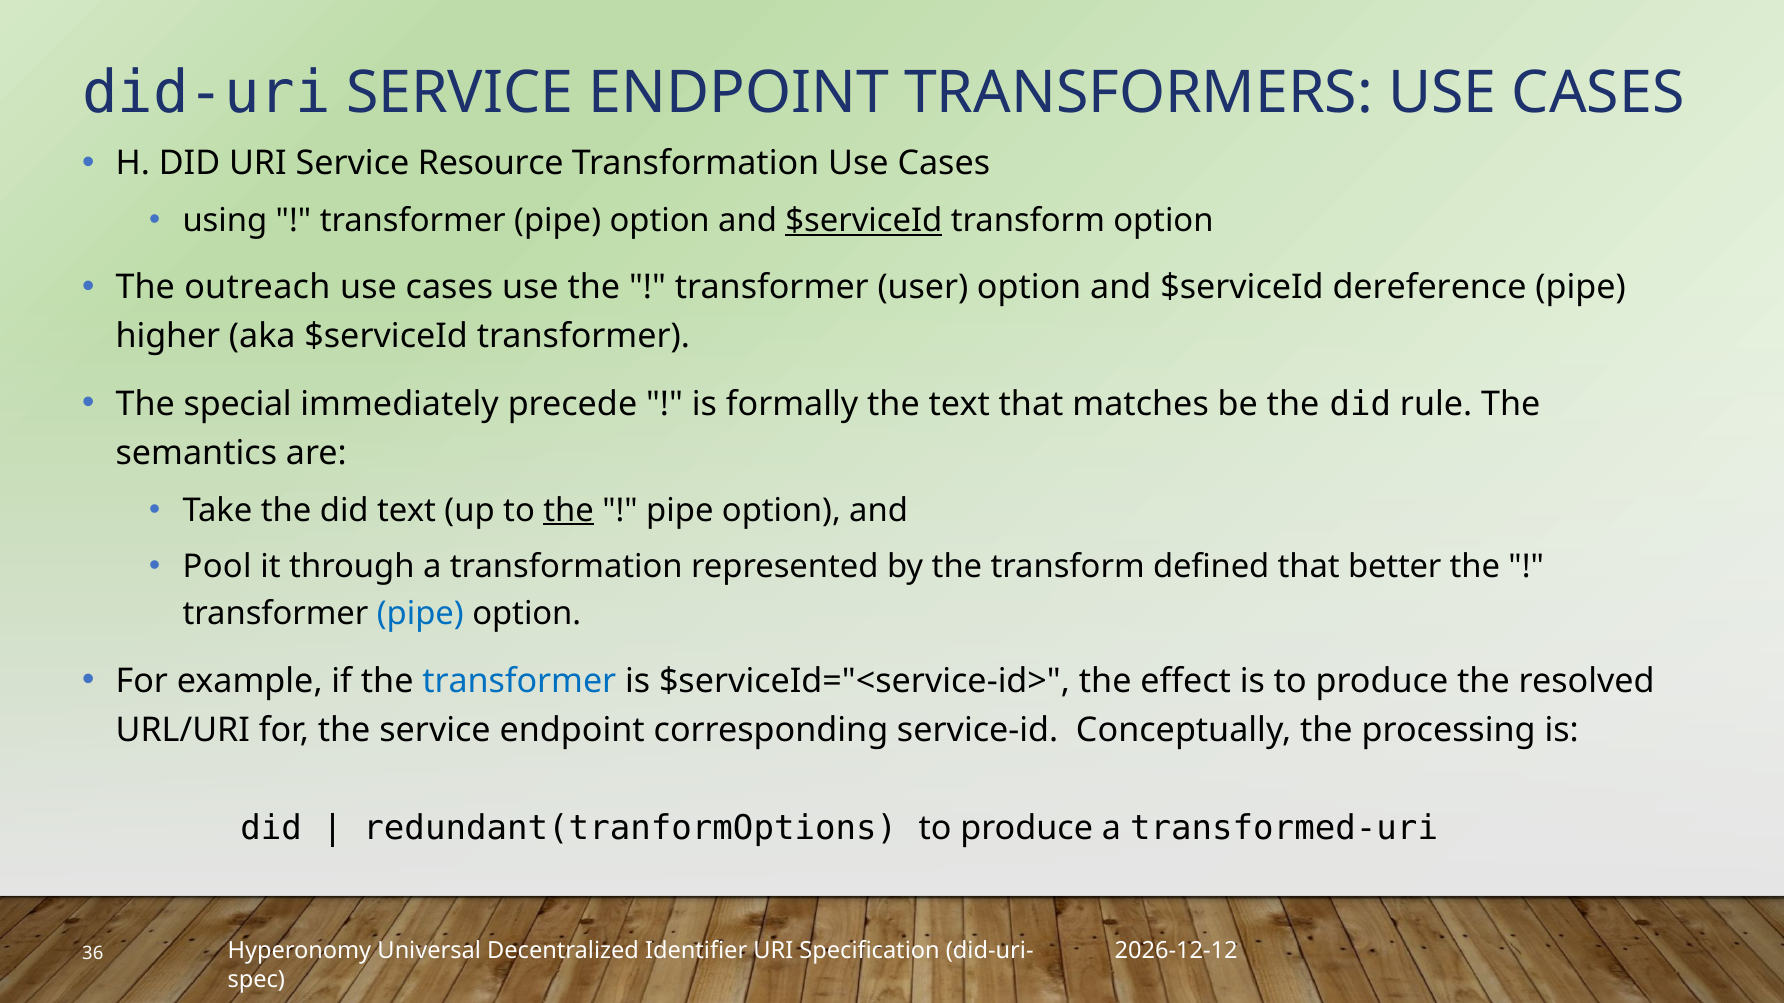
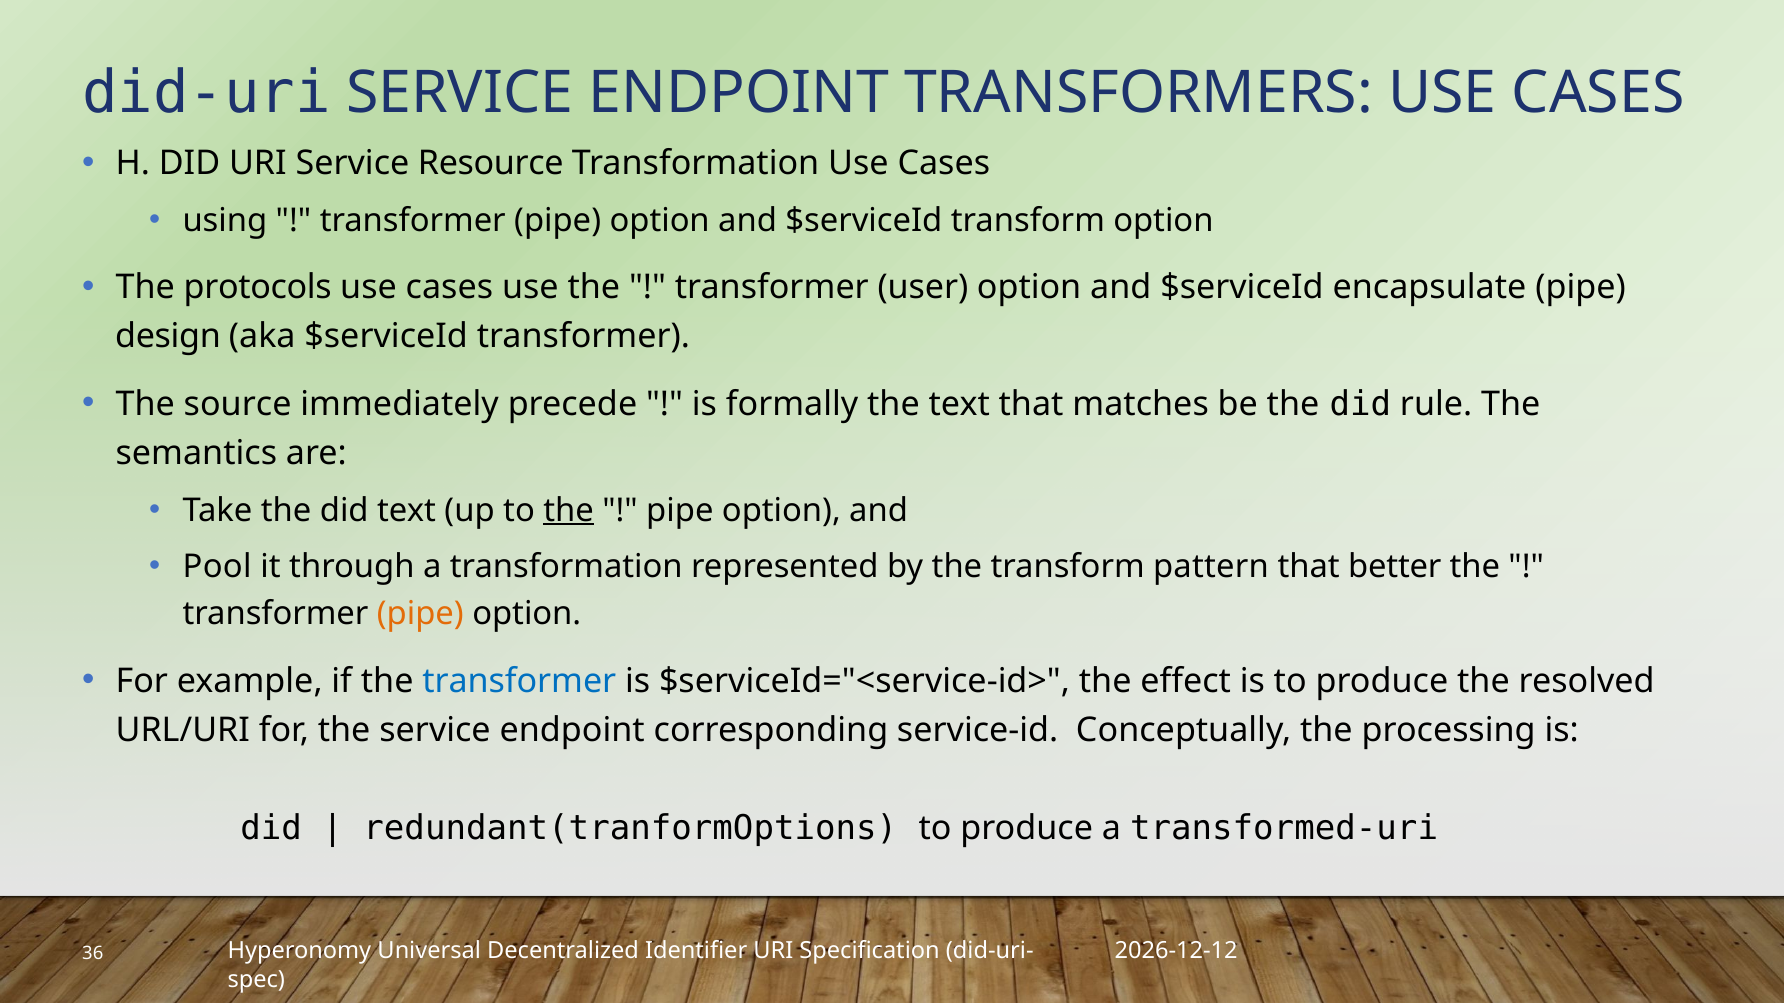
$serviceId at (864, 221) underline: present -> none
outreach: outreach -> protocols
dereference: dereference -> encapsulate
higher: higher -> design
special: special -> source
defined: defined -> pattern
pipe at (420, 614) colour: blue -> orange
